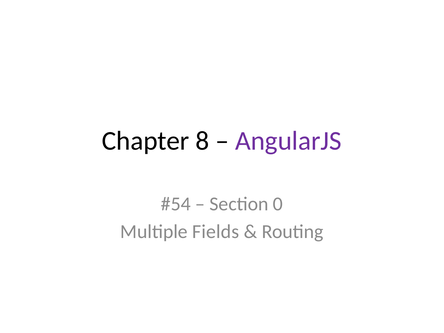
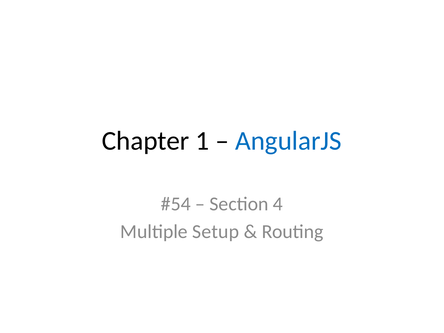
8: 8 -> 1
AngularJS colour: purple -> blue
0: 0 -> 4
Fields: Fields -> Setup
